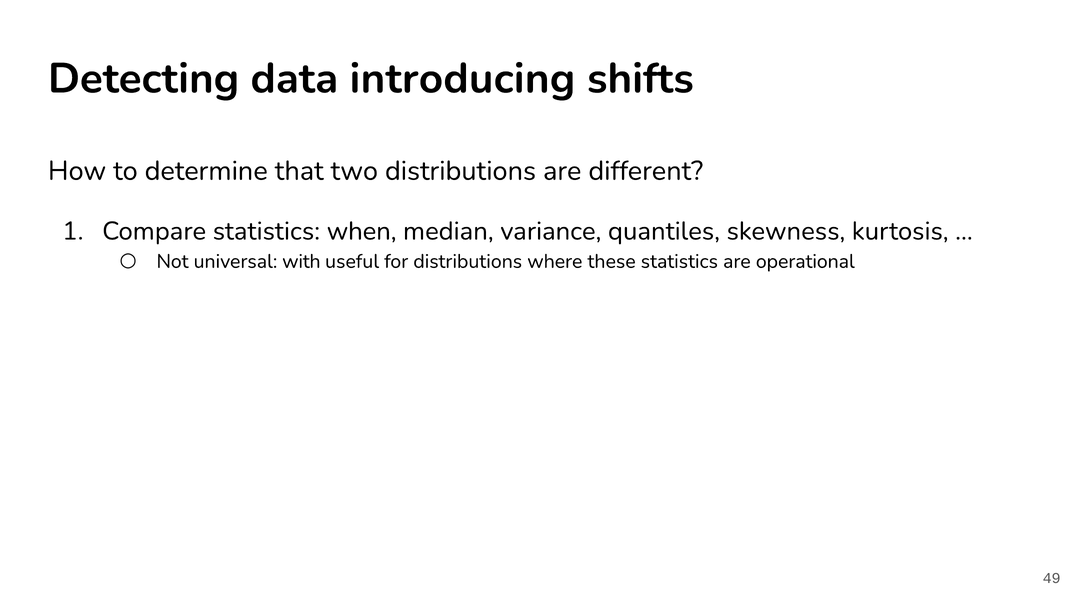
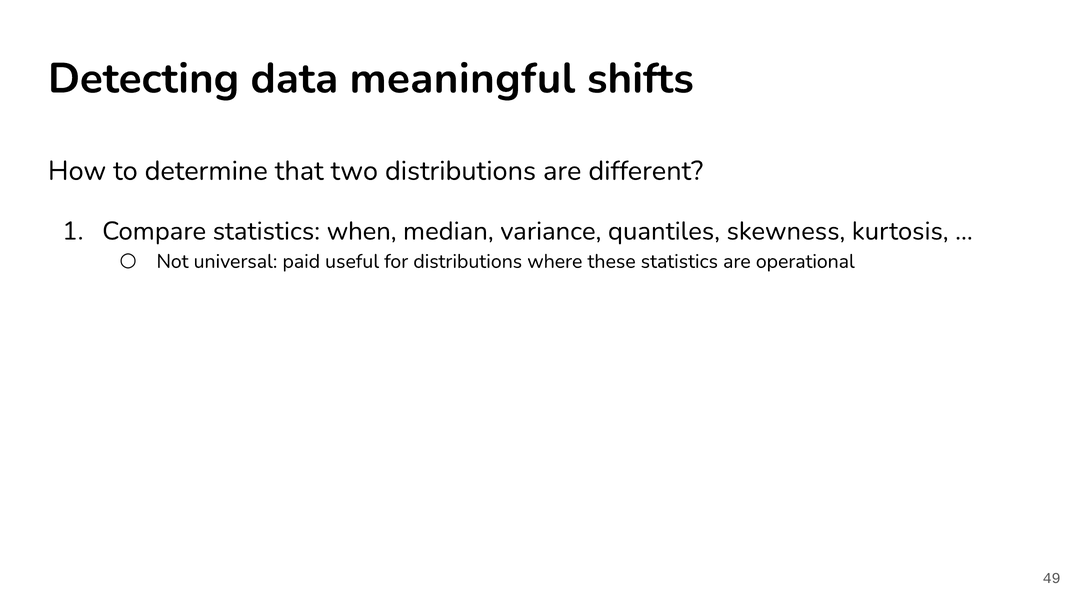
introducing: introducing -> meaningful
with: with -> paid
